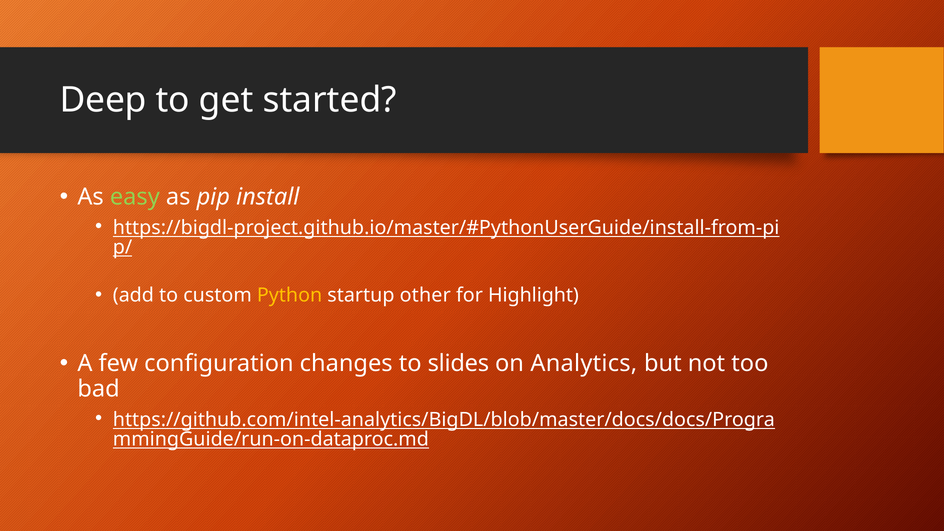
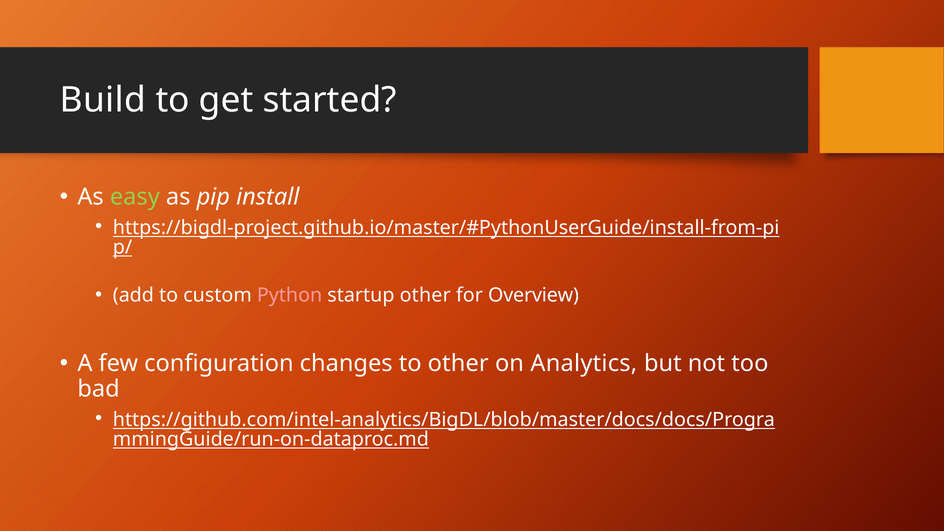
Deep: Deep -> Build
Python colour: yellow -> pink
Highlight: Highlight -> Overview
to slides: slides -> other
